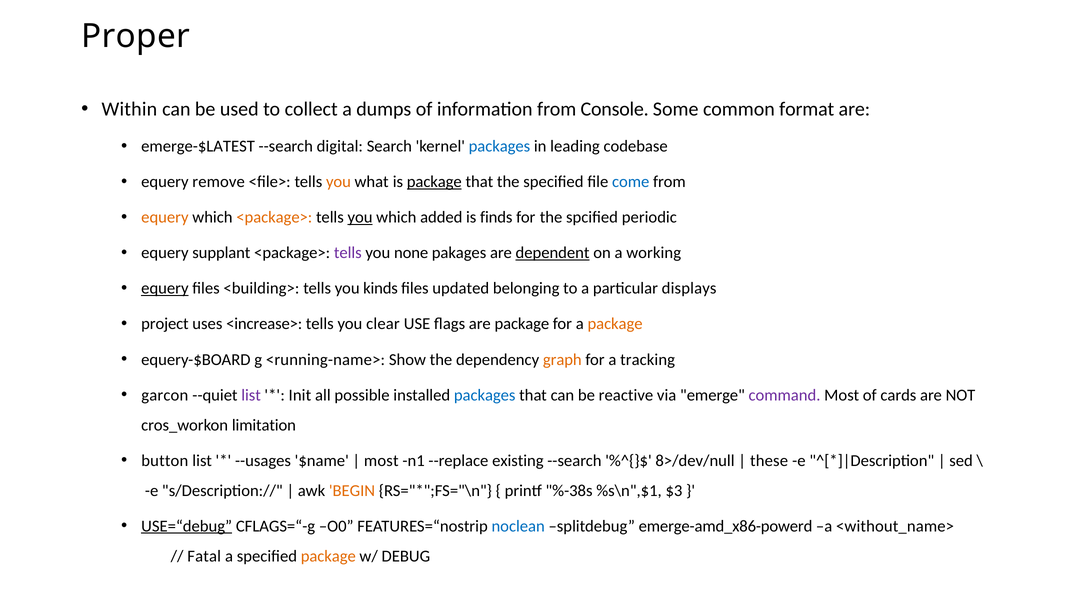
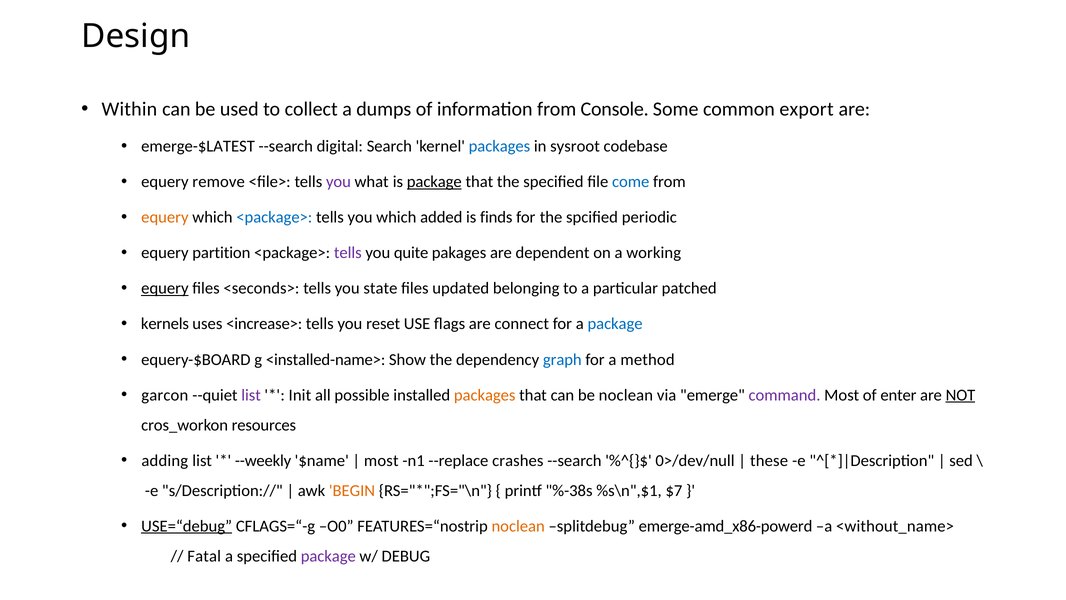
Proper: Proper -> Design
format: format -> export
leading: leading -> sysroot
you at (338, 182) colour: orange -> purple
<package> at (274, 217) colour: orange -> blue
you at (360, 217) underline: present -> none
supplant: supplant -> partition
none: none -> quite
dependent underline: present -> none
<building>: <building> -> <seconds>
kinds: kinds -> state
displays: displays -> patched
project: project -> kernels
clear: clear -> reset
are package: package -> connect
package at (615, 324) colour: orange -> blue
<running-name>: <running-name> -> <installed-name>
graph colour: orange -> blue
tracking: tracking -> method
packages at (485, 395) colour: blue -> orange
be reactive: reactive -> noclean
cards: cards -> enter
NOT underline: none -> present
limitation: limitation -> resources
button: button -> adding
--usages: --usages -> --weekly
existing: existing -> crashes
8>/dev/null: 8>/dev/null -> 0>/dev/null
$3: $3 -> $7
noclean at (518, 526) colour: blue -> orange
package at (328, 556) colour: orange -> purple
